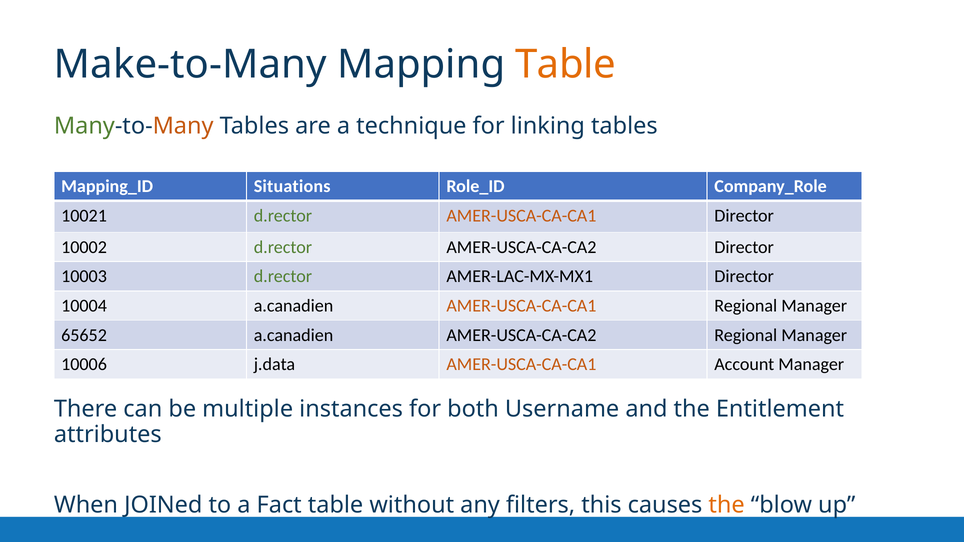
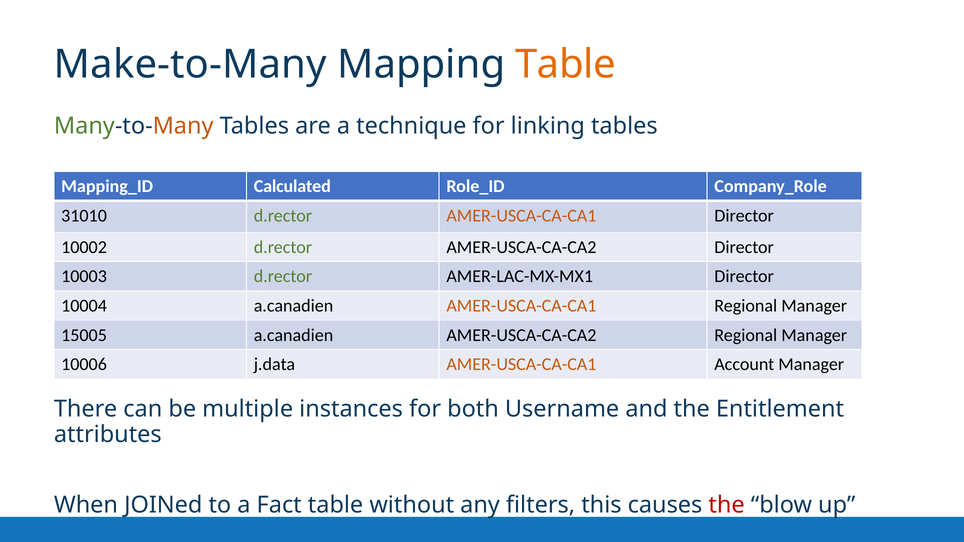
Situations: Situations -> Calculated
10021: 10021 -> 31010
65652: 65652 -> 15005
the at (727, 505) colour: orange -> red
